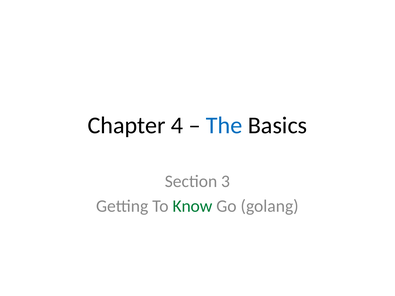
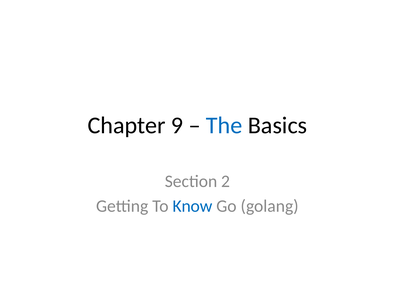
4: 4 -> 9
3: 3 -> 2
Know colour: green -> blue
